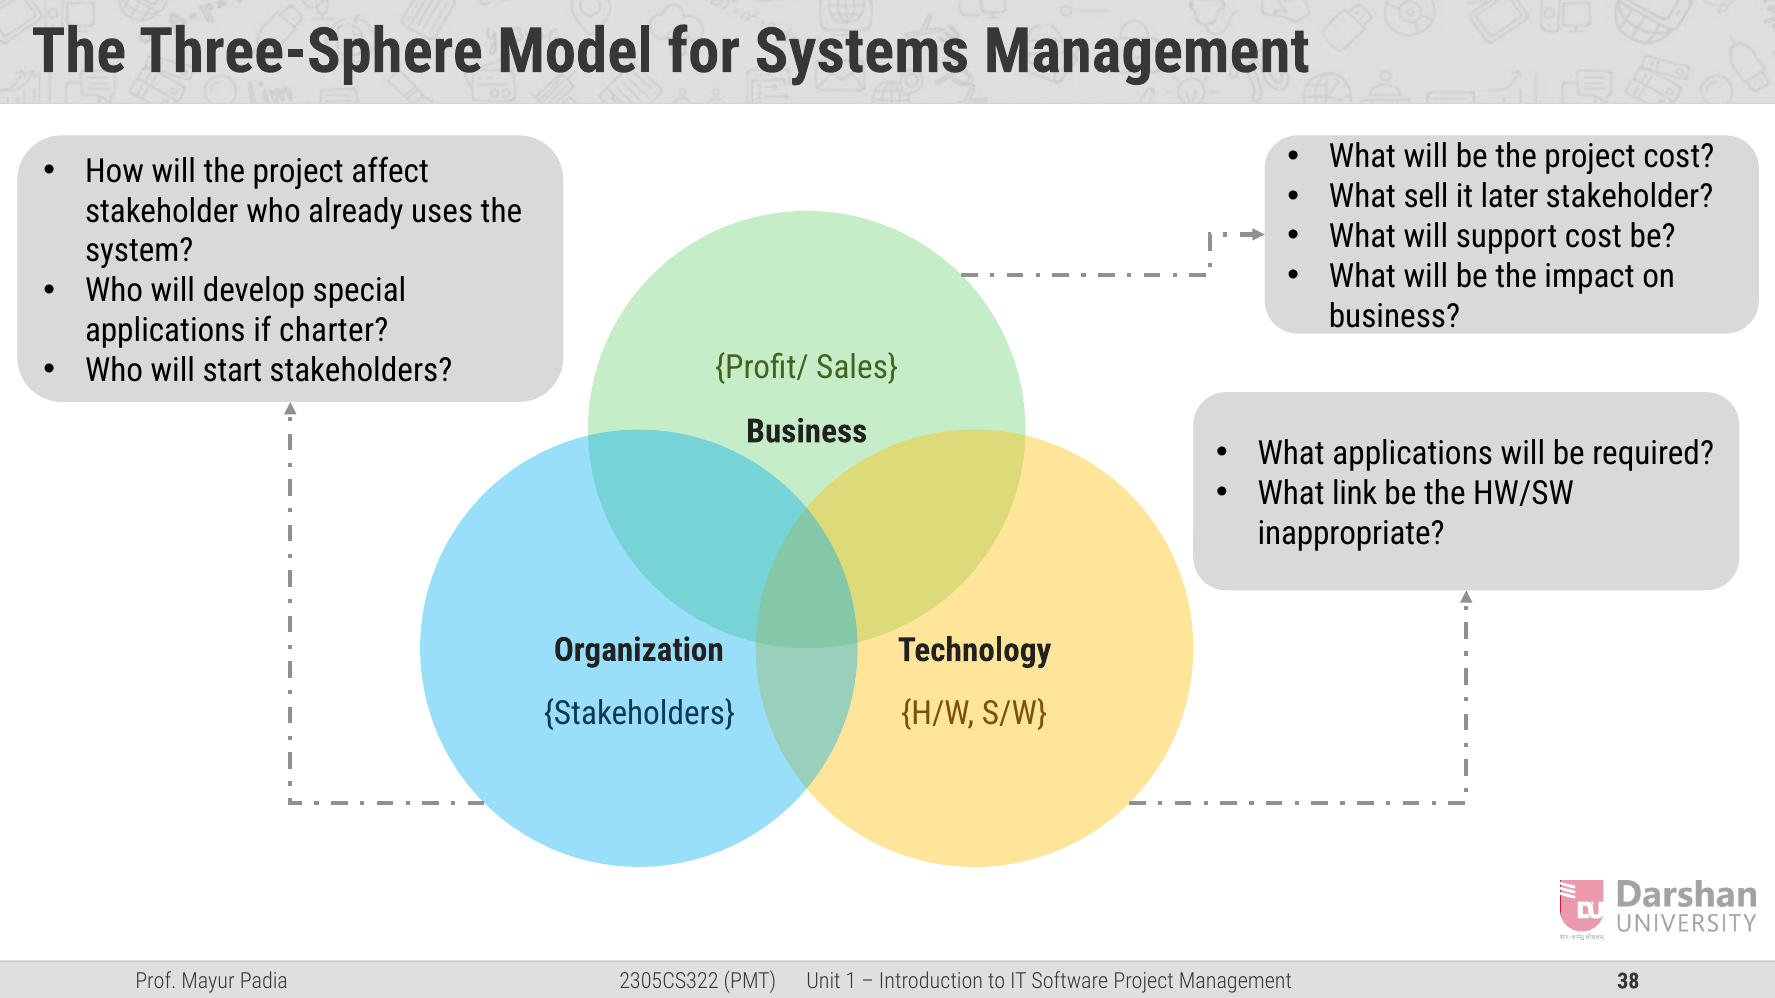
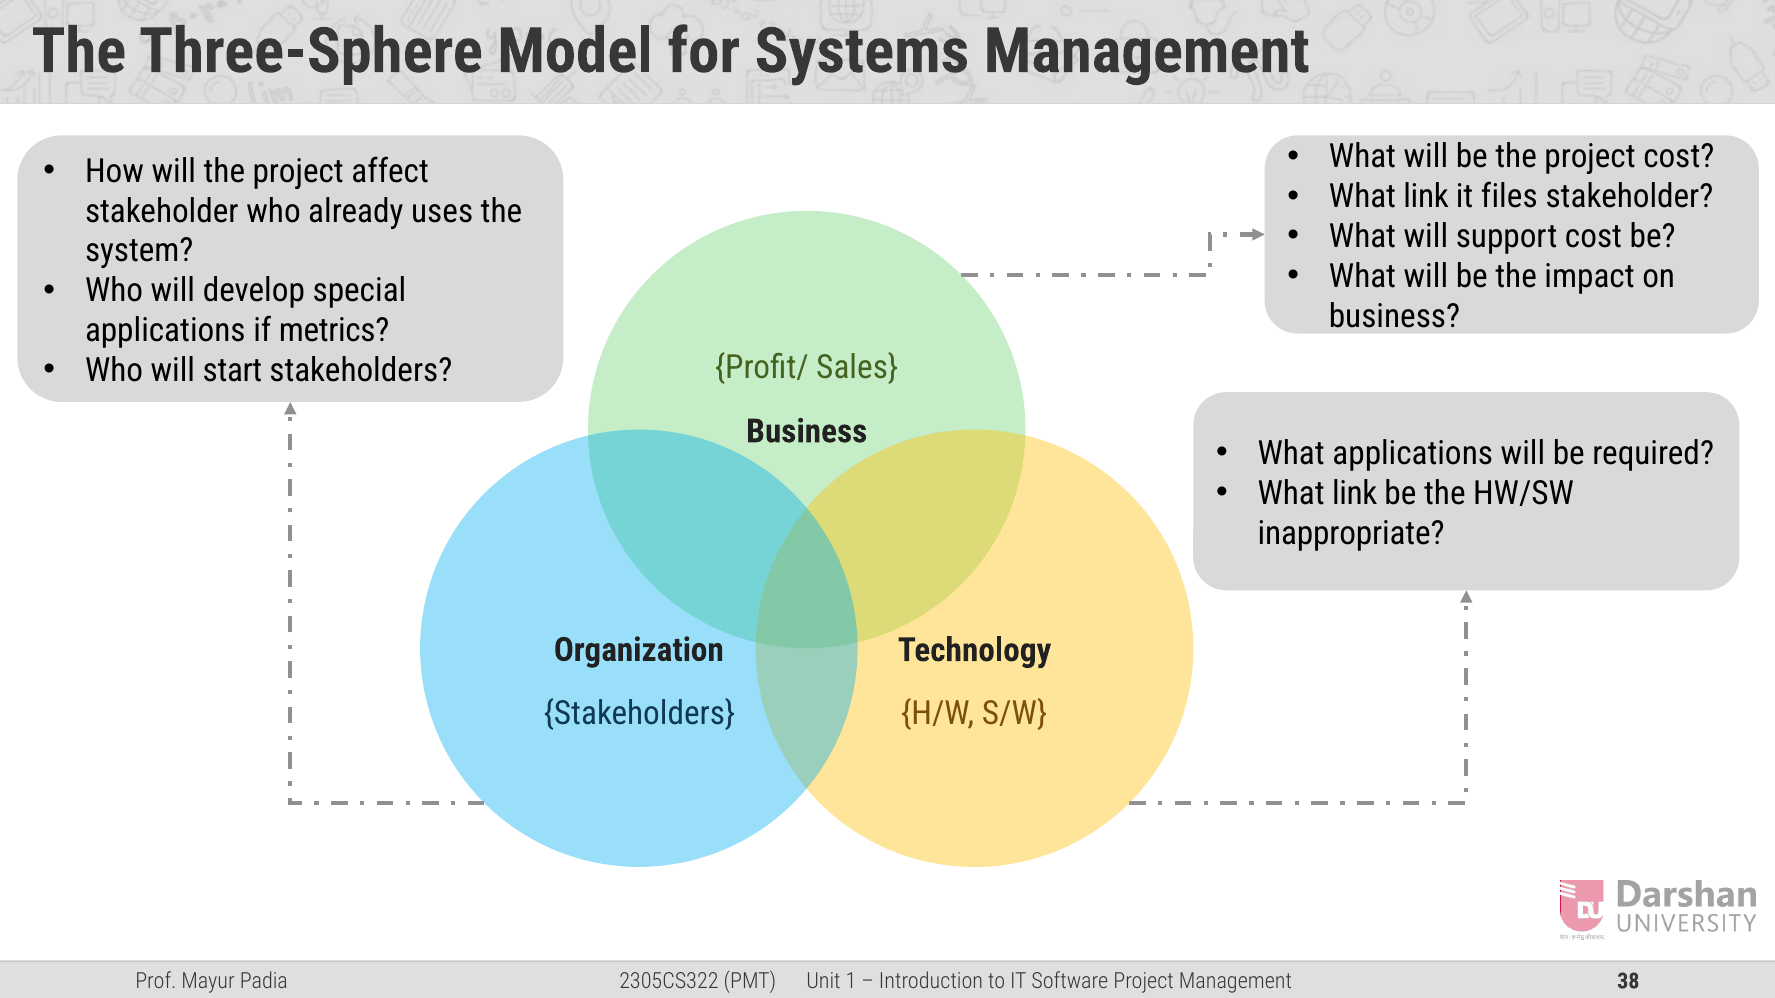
sell at (1426, 197): sell -> link
later: later -> files
charter: charter -> metrics
